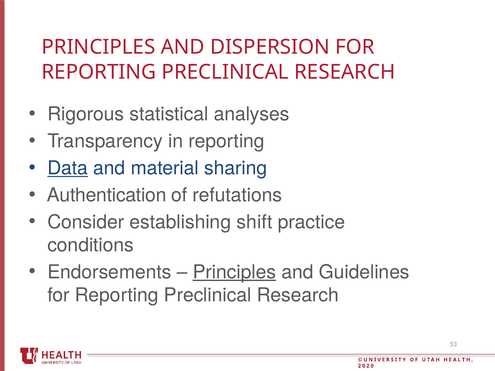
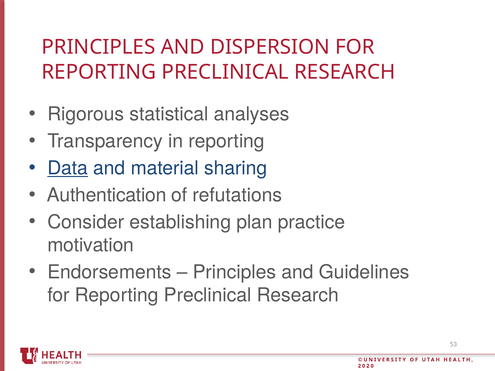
shift: shift -> plan
conditions: conditions -> motivation
Principles at (234, 272) underline: present -> none
